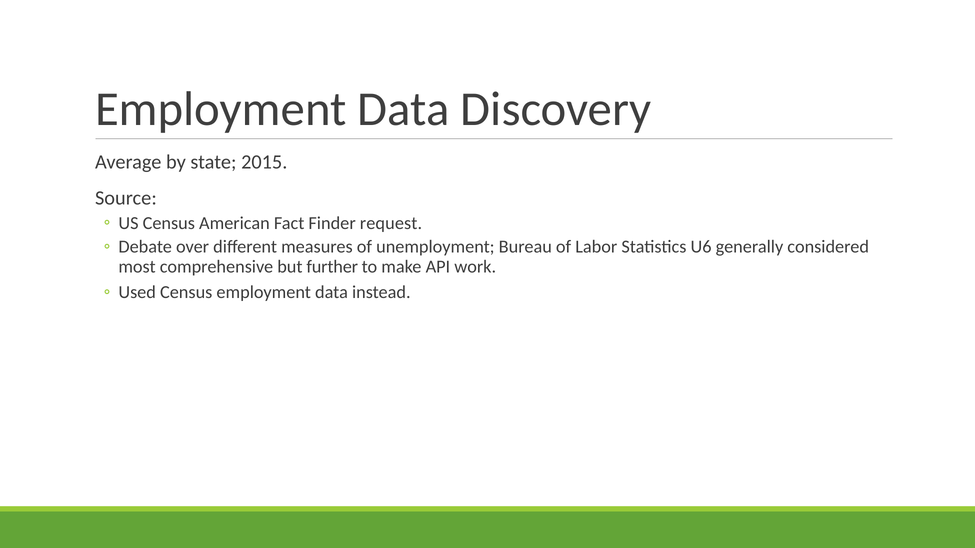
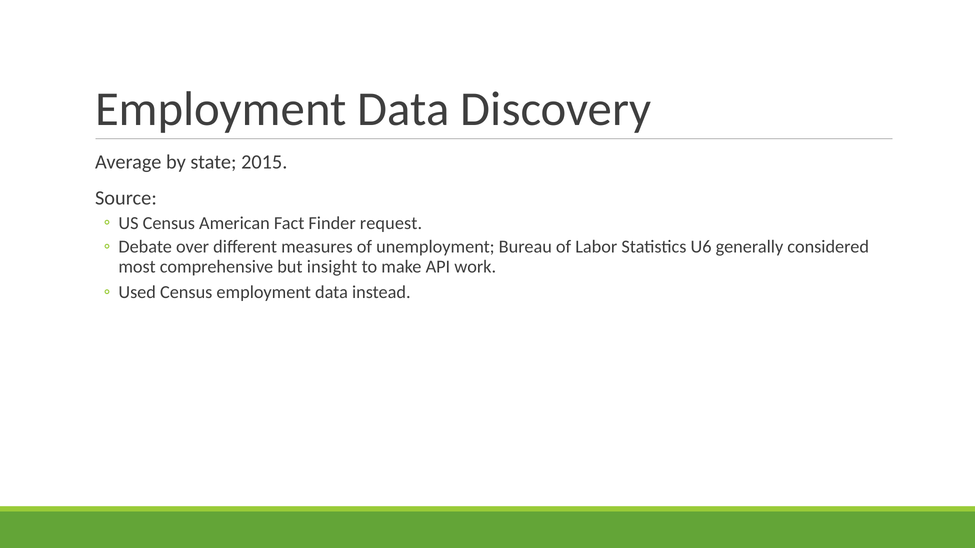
further: further -> insight
